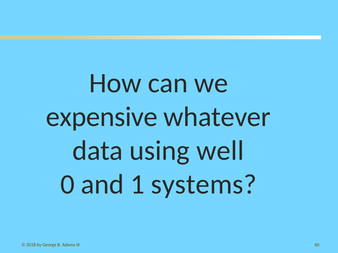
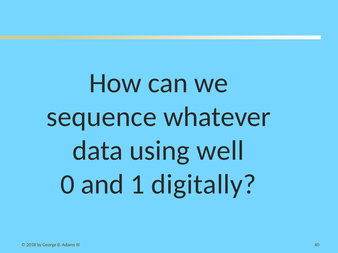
expensive: expensive -> sequence
systems: systems -> digitally
